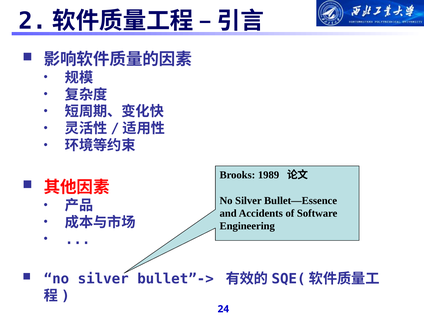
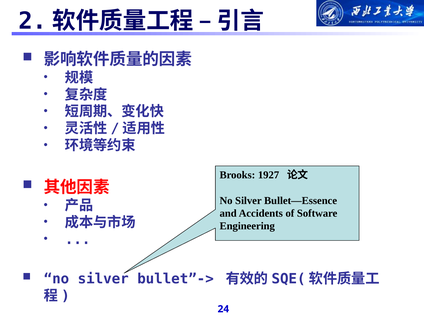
1989: 1989 -> 1927
